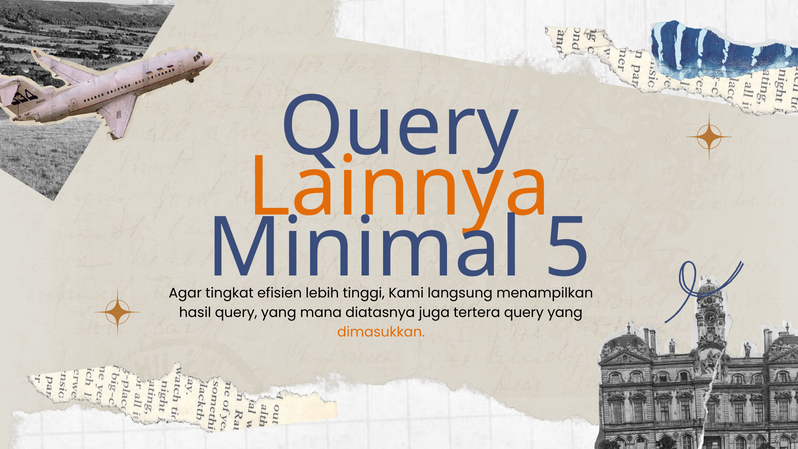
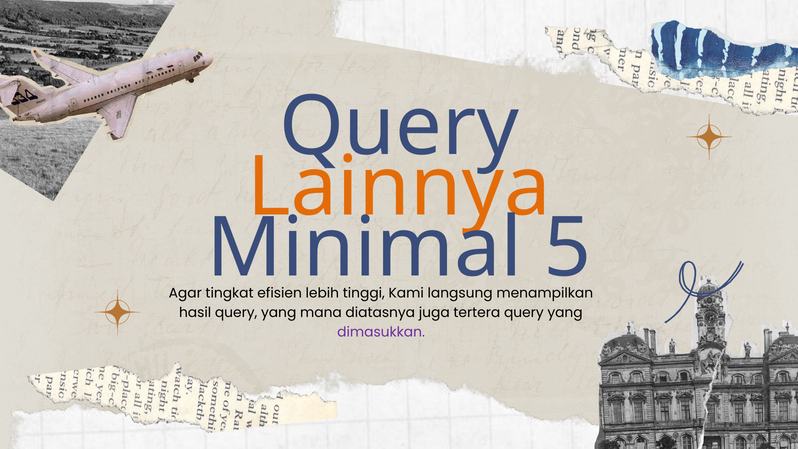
dimasukkan colour: orange -> purple
